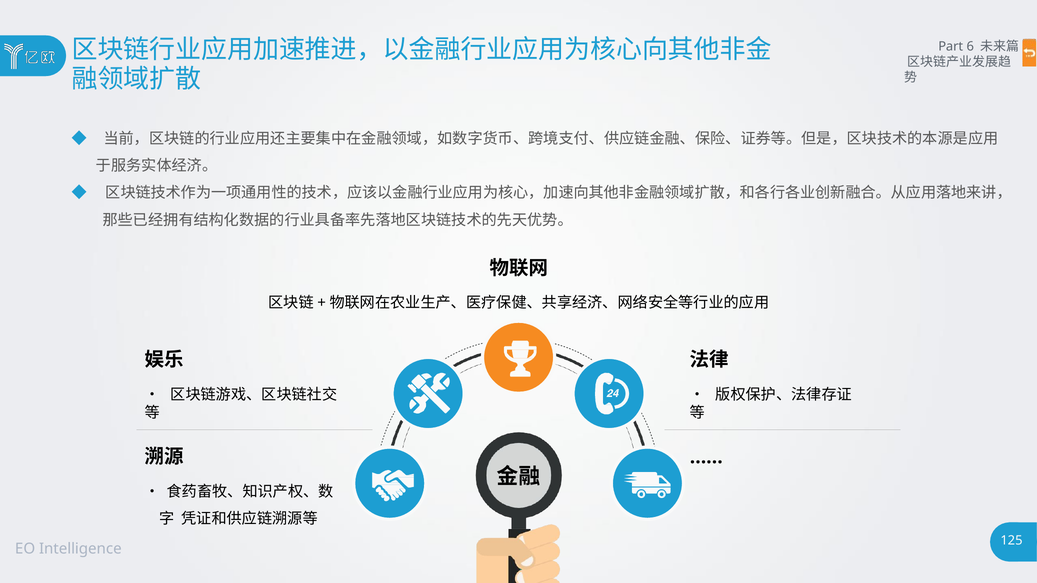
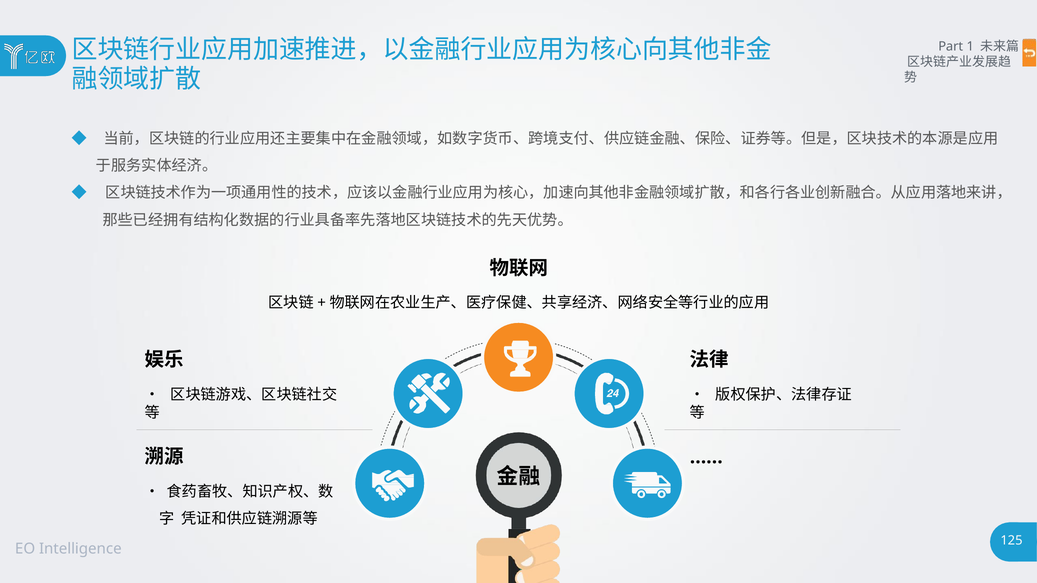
6: 6 -> 1
